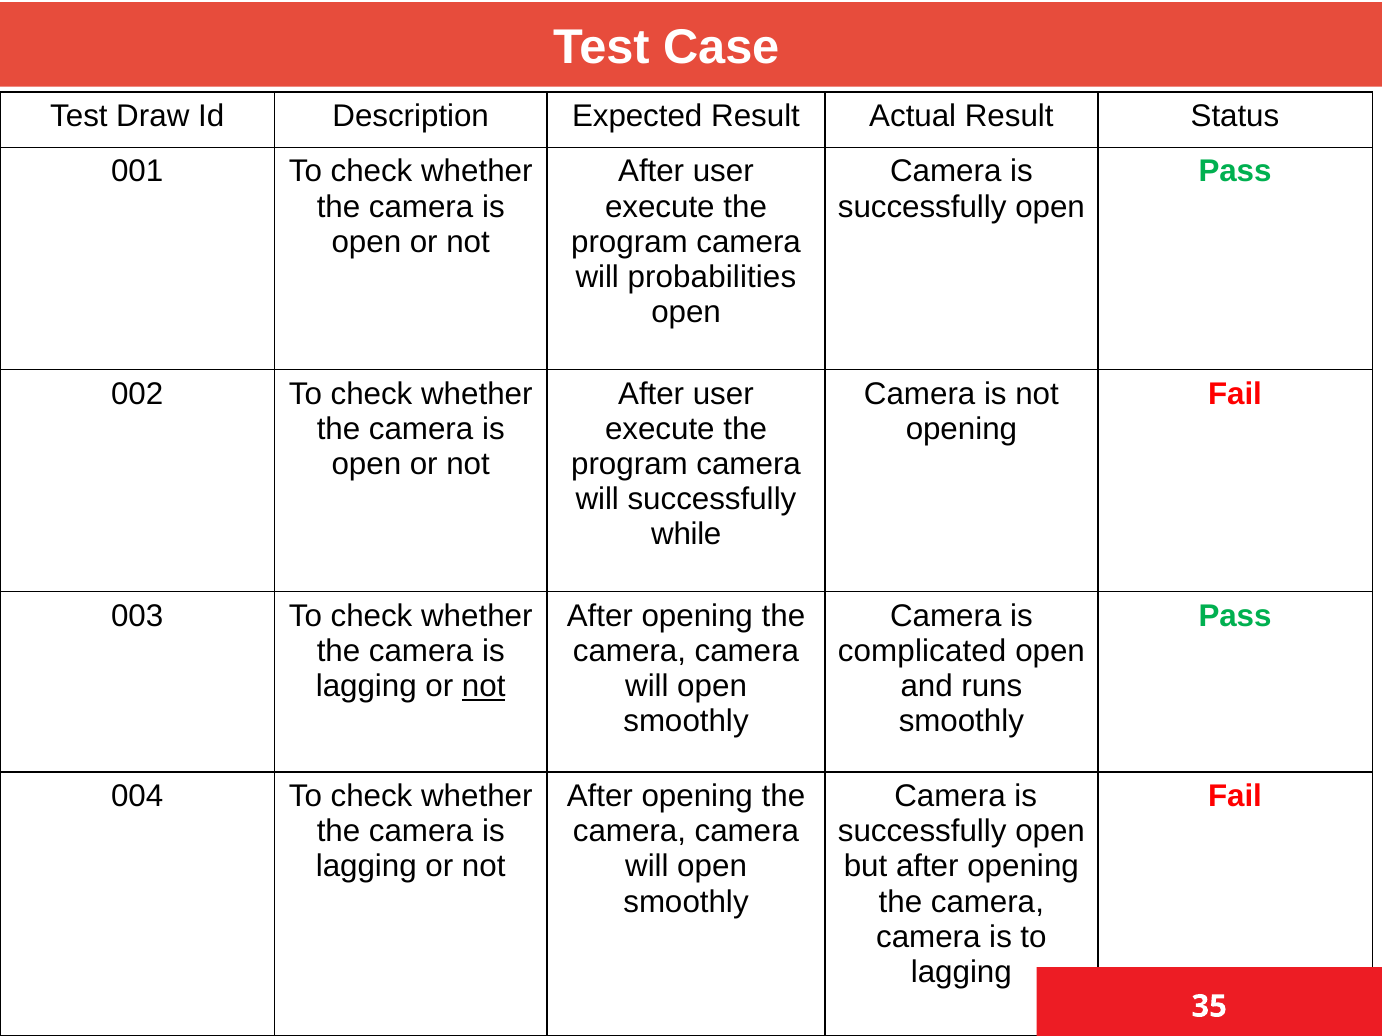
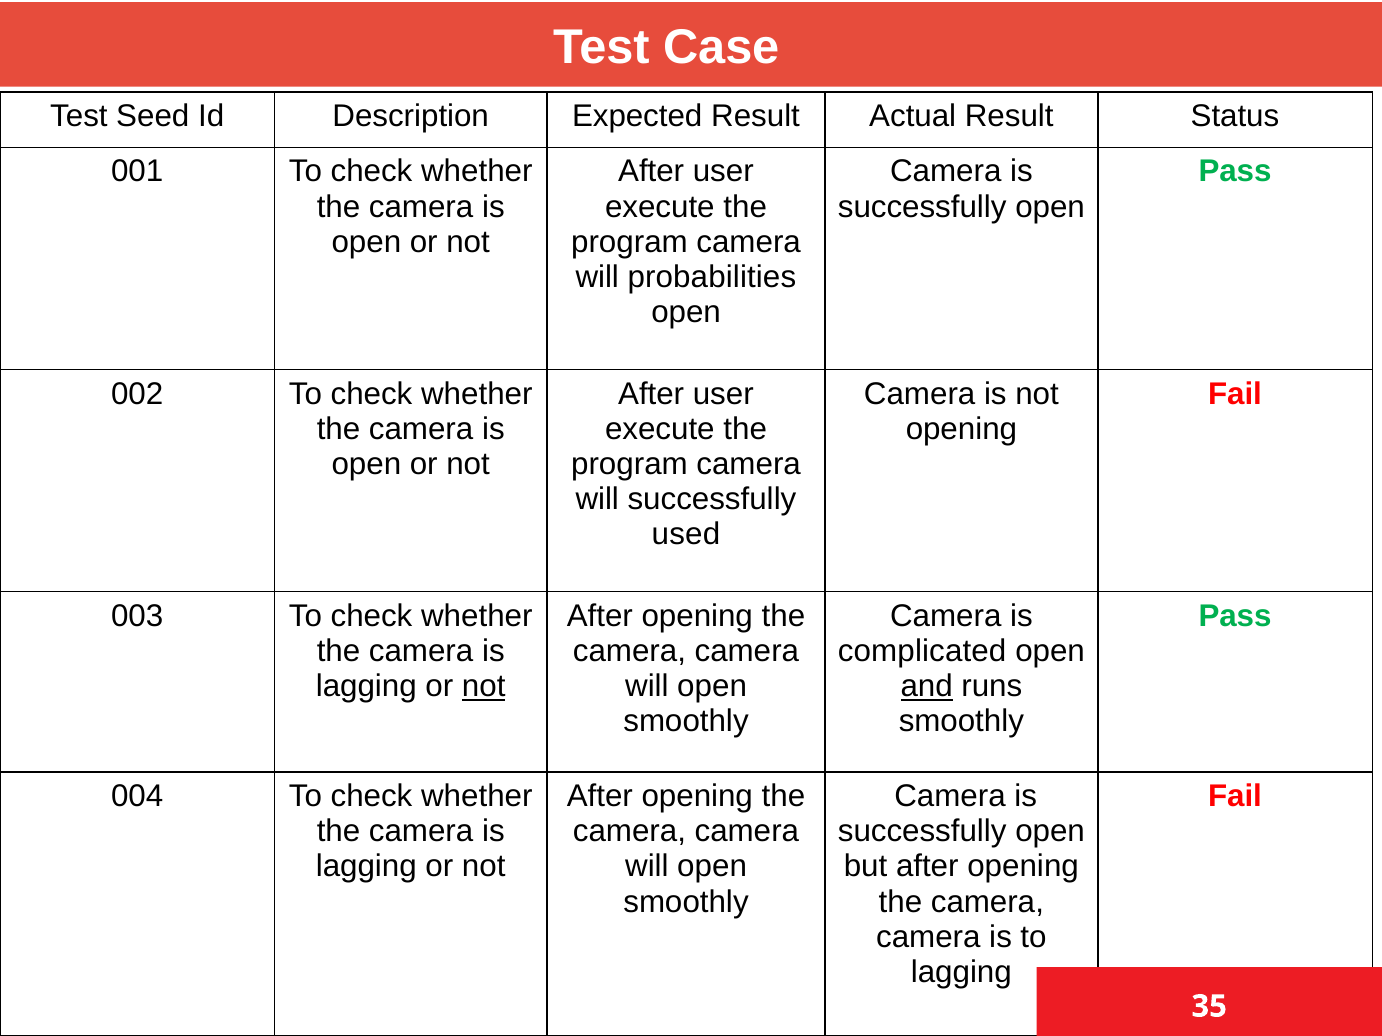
Draw: Draw -> Seed
while: while -> used
and underline: none -> present
